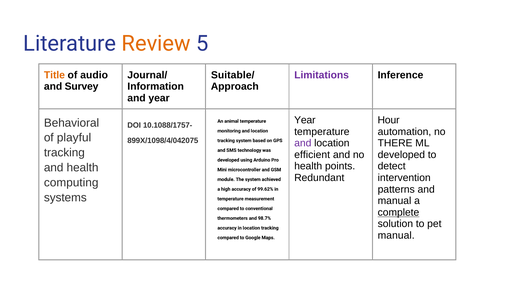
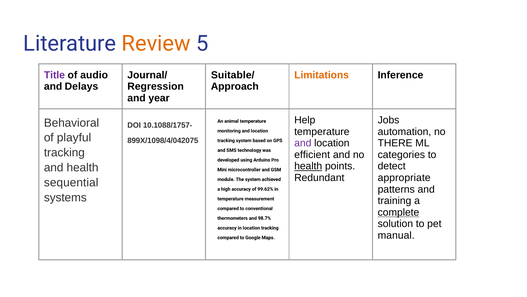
Title colour: orange -> purple
Limitations colour: purple -> orange
Survey: Survey -> Delays
Information: Information -> Regression
Year at (305, 120): Year -> Help
Hour: Hour -> Jobs
developed at (401, 154): developed -> categories
health at (308, 166) underline: none -> present
intervention: intervention -> appropriate
computing: computing -> sequential
manual at (394, 200): manual -> training
